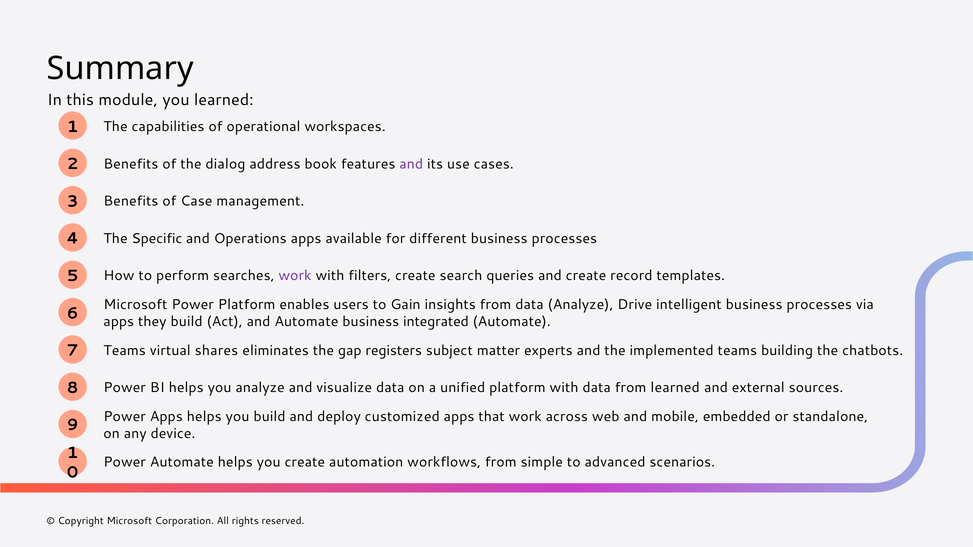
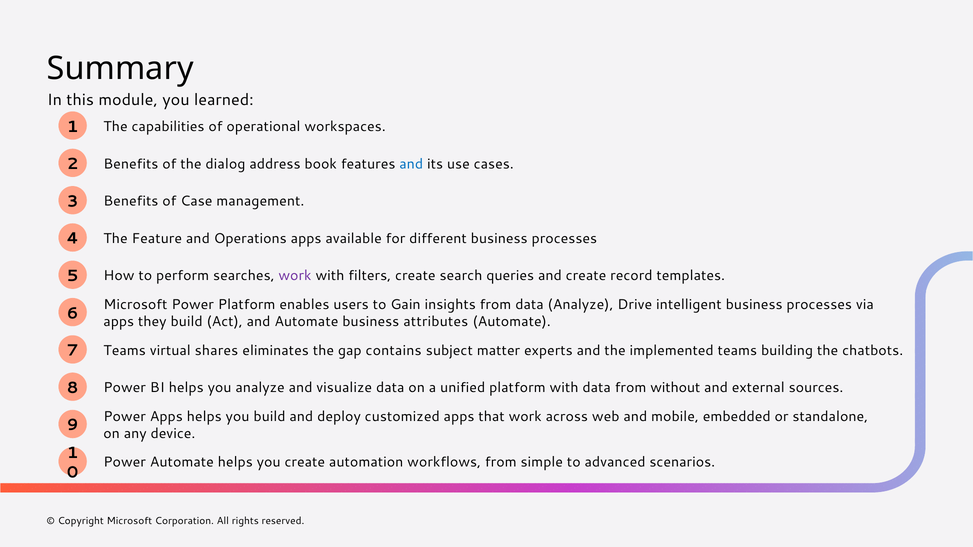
and at (411, 164) colour: purple -> blue
Specific: Specific -> Feature
integrated: integrated -> attributes
registers: registers -> contains
from learned: learned -> without
